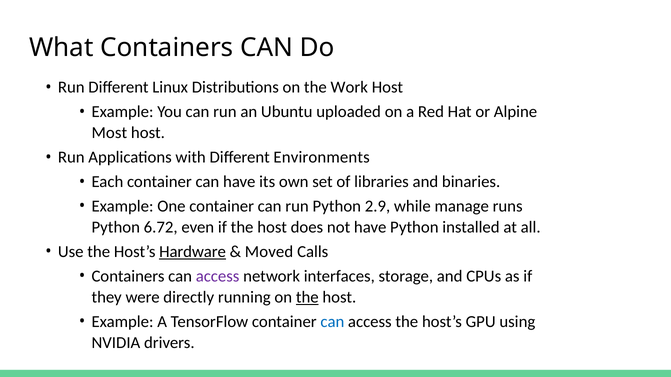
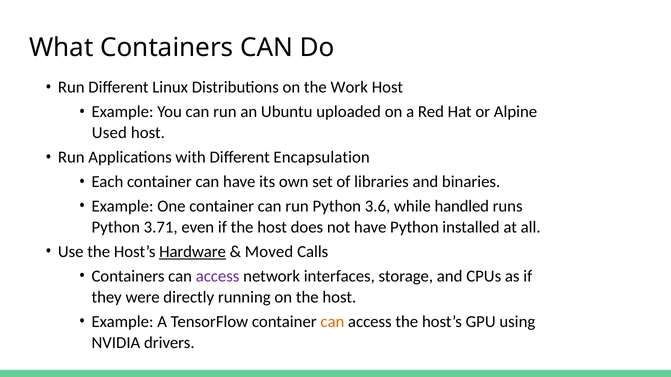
Most: Most -> Used
Environments: Environments -> Encapsulation
2.9: 2.9 -> 3.6
manage: manage -> handled
6.72: 6.72 -> 3.71
the at (307, 298) underline: present -> none
can at (332, 322) colour: blue -> orange
